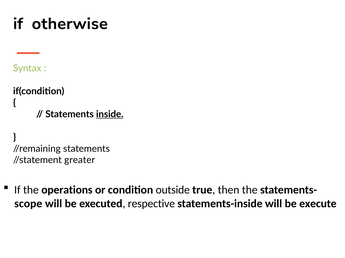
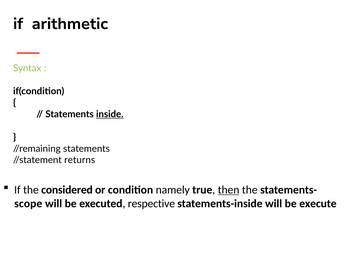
otherwise: otherwise -> arithmetic
greater: greater -> returns
operations: operations -> considered
outside: outside -> namely
then underline: none -> present
